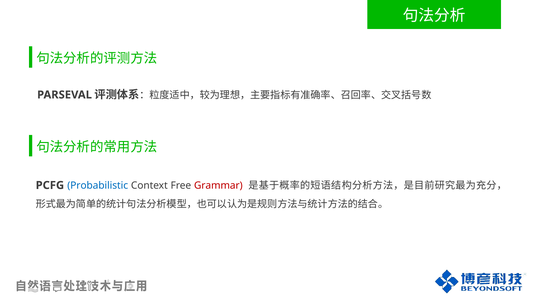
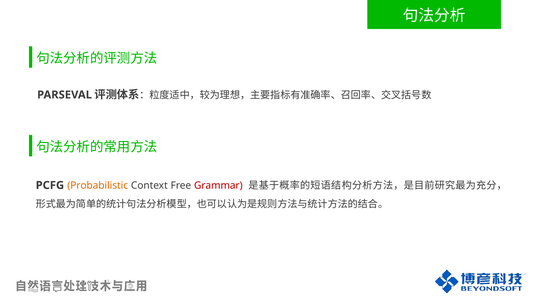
Probabilistic colour: blue -> orange
